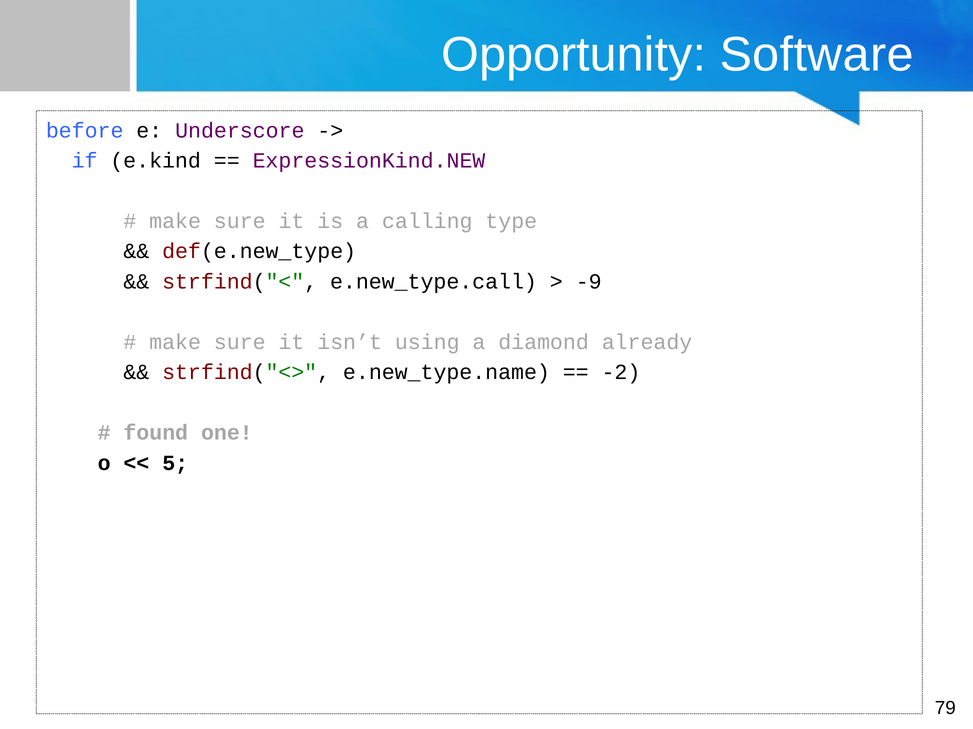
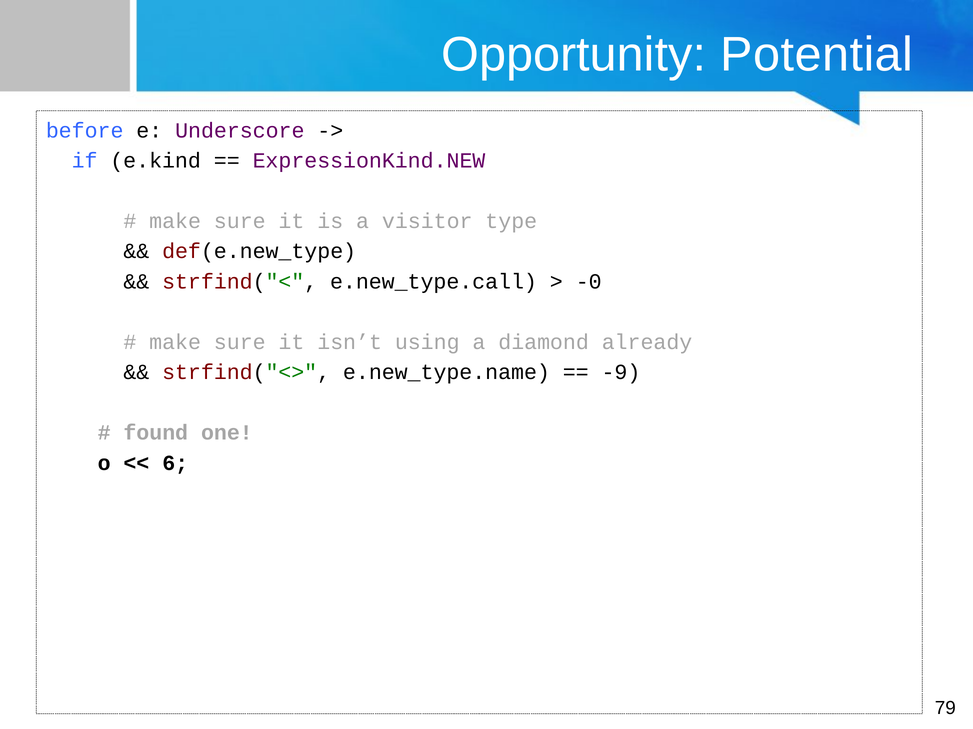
Software: Software -> Potential
calling: calling -> visitor
-9: -9 -> -0
-2: -2 -> -9
5: 5 -> 6
